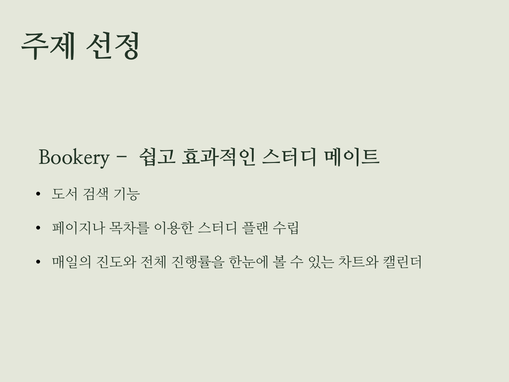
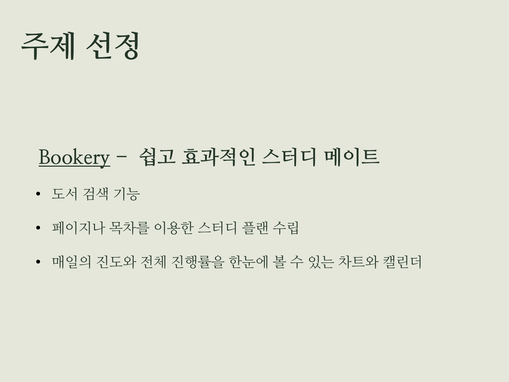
Bookery underline: none -> present
